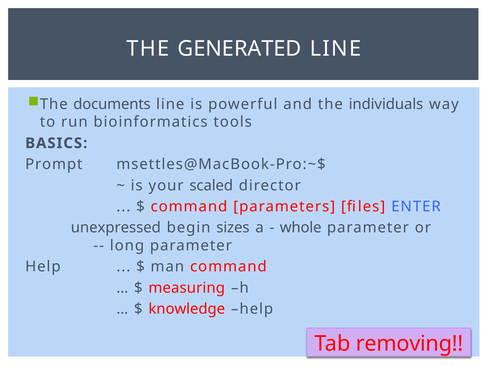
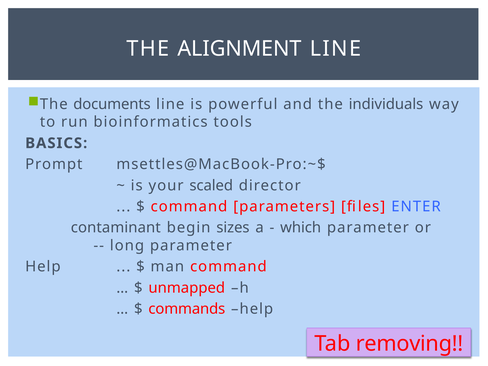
GENERATED: GENERATED -> ALIGNMENT
unexpressed: unexpressed -> contaminant
whole: whole -> which
measuring: measuring -> unmapped
knowledge: knowledge -> commands
